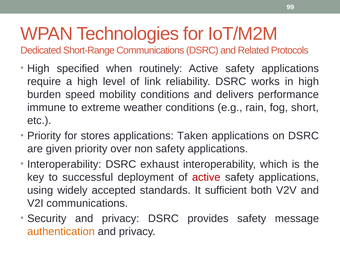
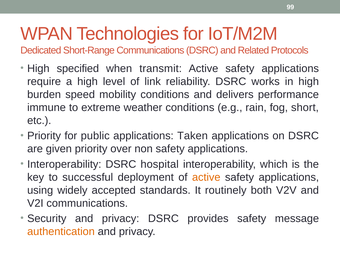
routinely: routinely -> transmit
stores: stores -> public
exhaust: exhaust -> hospital
active at (206, 177) colour: red -> orange
sufficient: sufficient -> routinely
